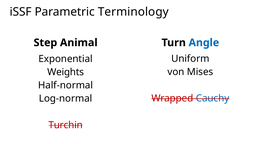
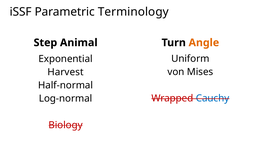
Angle colour: blue -> orange
Weights: Weights -> Harvest
Turchin: Turchin -> Biology
